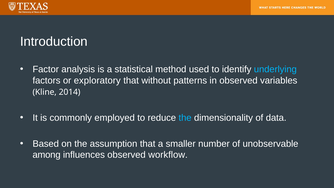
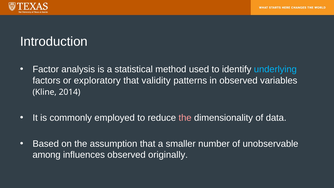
without: without -> validity
the at (185, 118) colour: light blue -> pink
workflow: workflow -> originally
